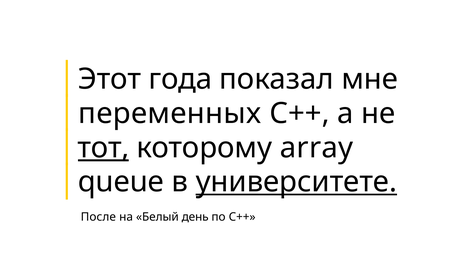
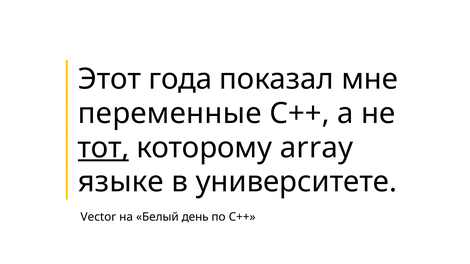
переменных: переменных -> переменные
queue: queue -> языке
университете underline: present -> none
После: После -> Vector
